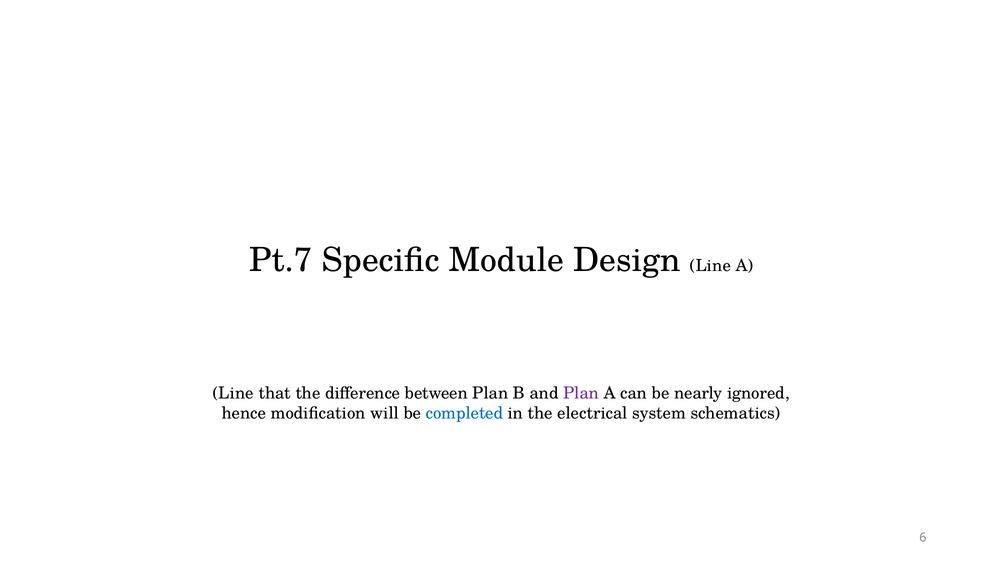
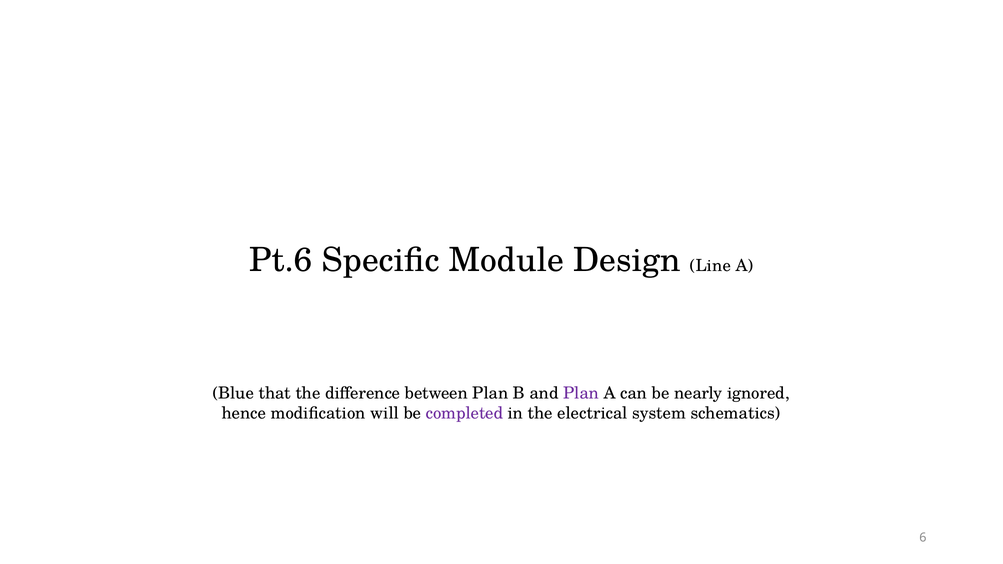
Pt.7: Pt.7 -> Pt.6
Line at (233, 393): Line -> Blue
completed colour: blue -> purple
